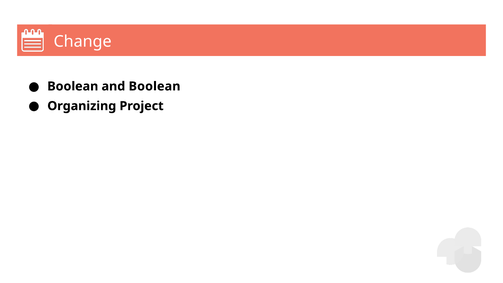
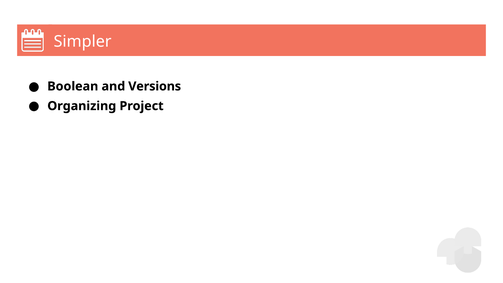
Change: Change -> Simpler
and Boolean: Boolean -> Versions
